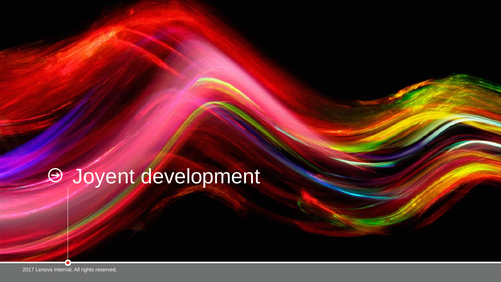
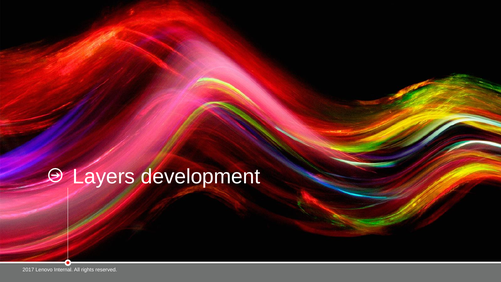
Joyent: Joyent -> Layers
